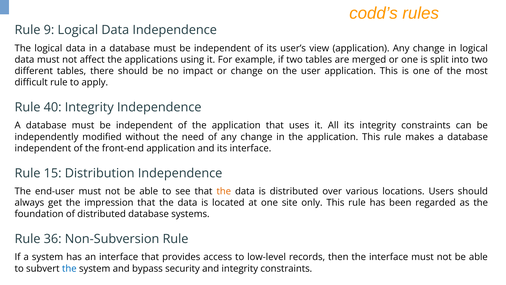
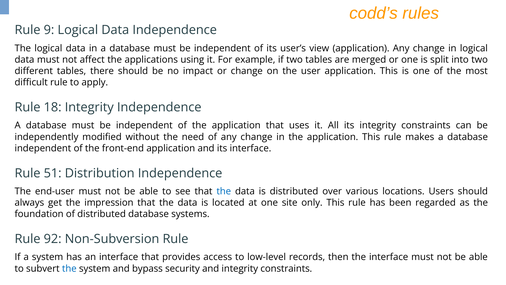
40: 40 -> 18
15: 15 -> 51
the at (224, 191) colour: orange -> blue
36: 36 -> 92
